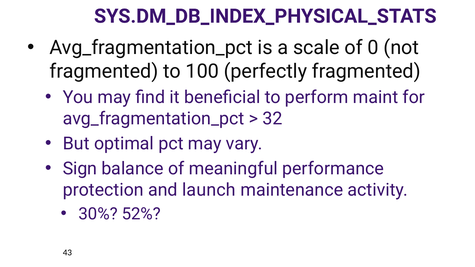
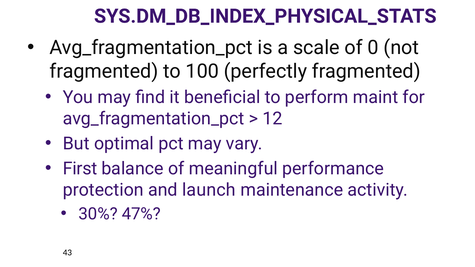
32: 32 -> 12
Sign: Sign -> First
52%: 52% -> 47%
